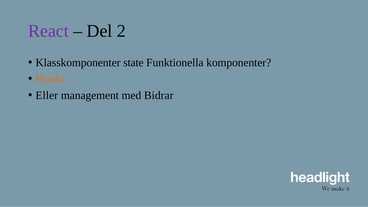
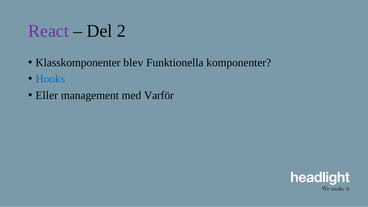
state: state -> blev
Hooks colour: orange -> blue
Bidrar: Bidrar -> Varför
